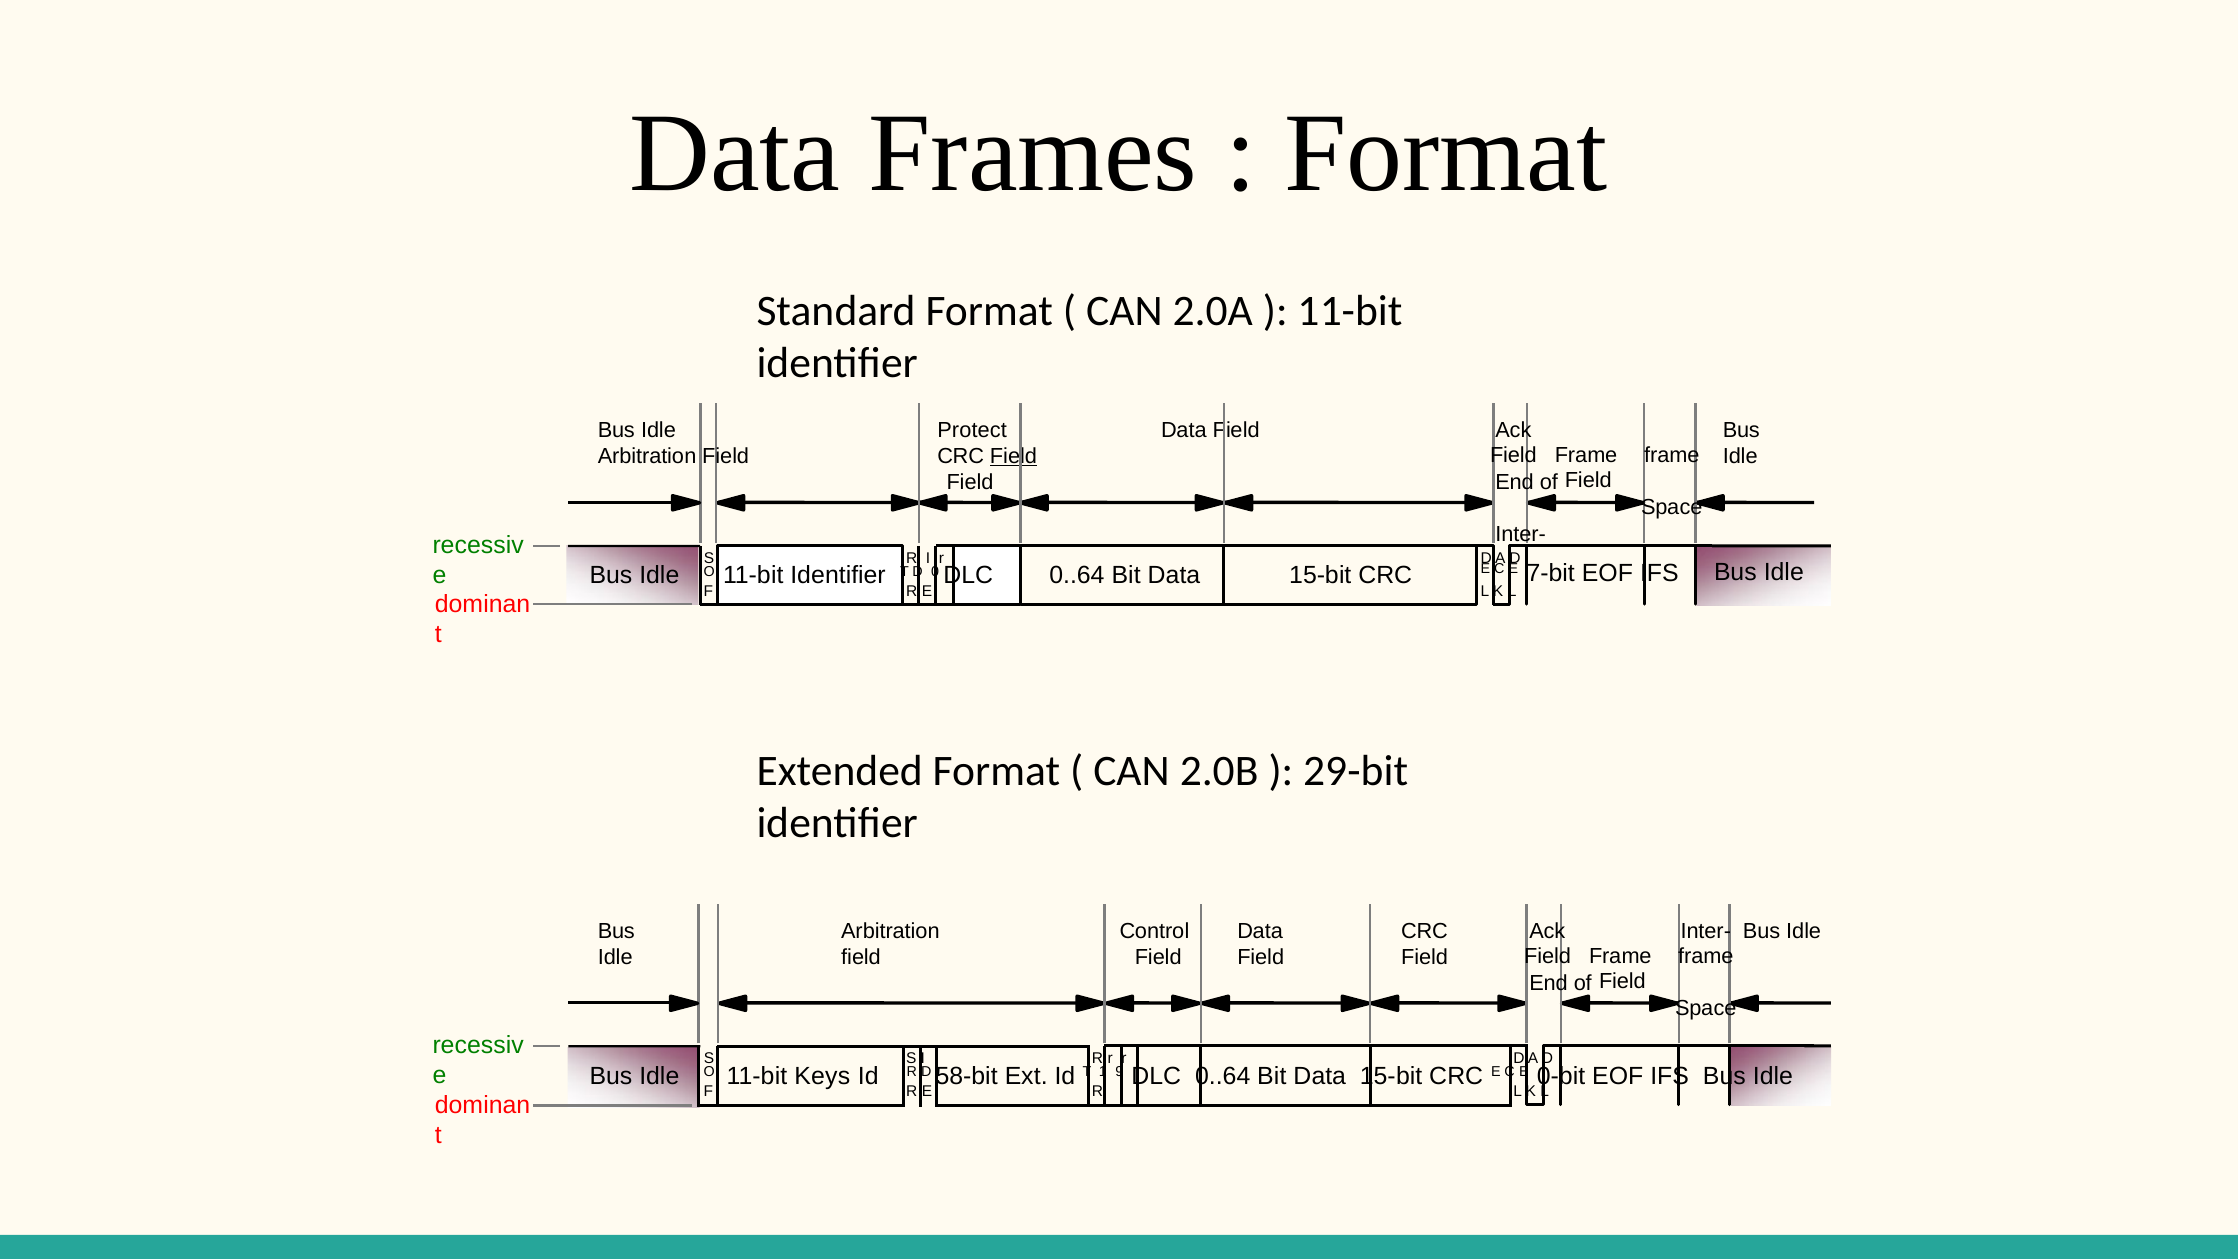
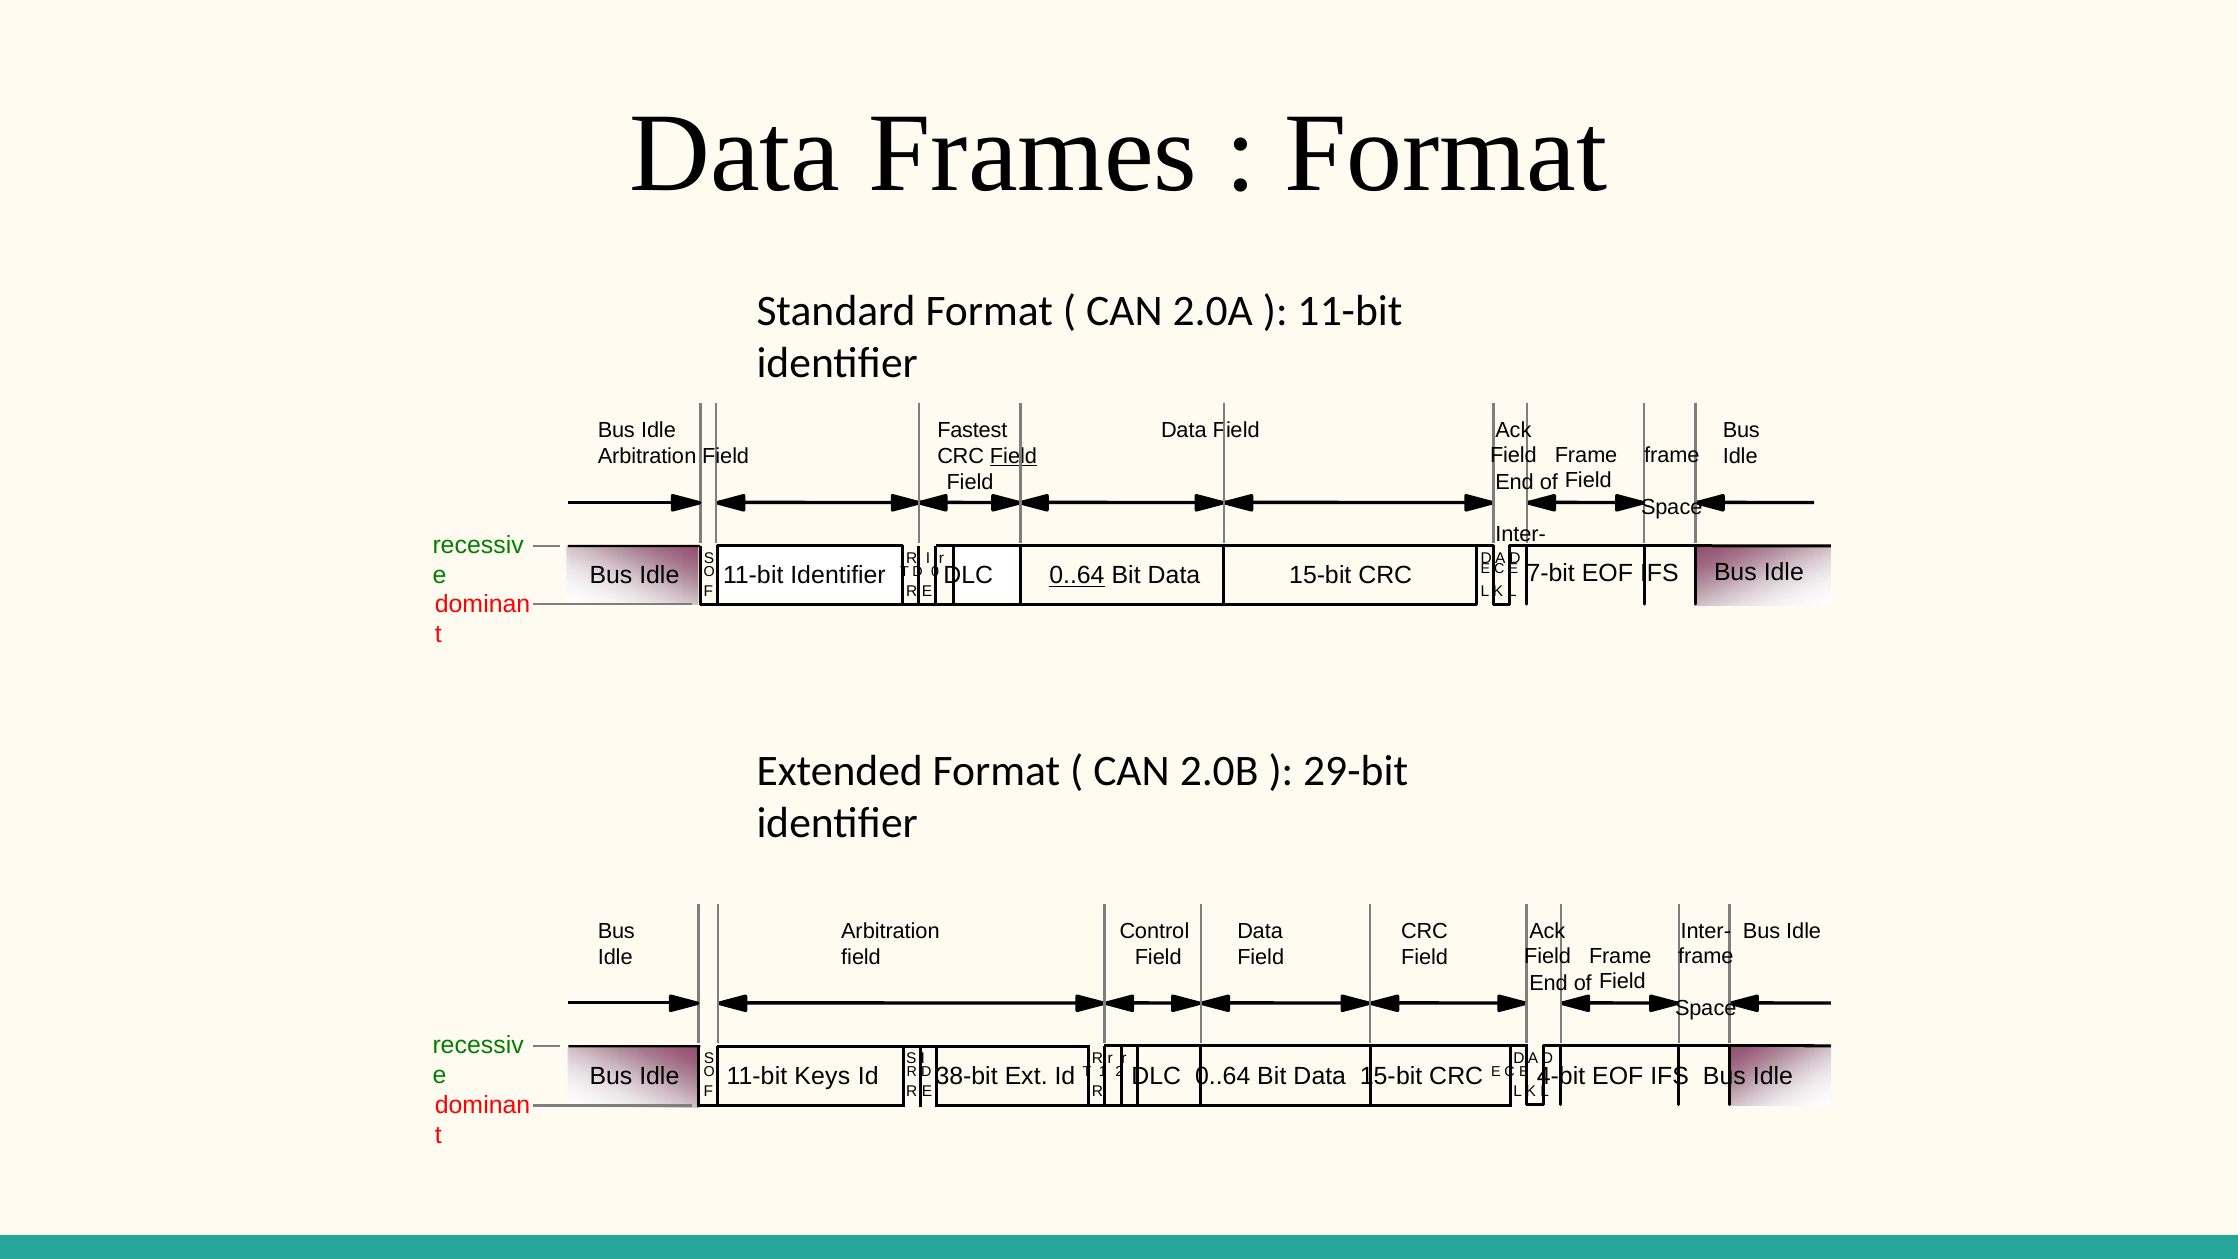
Protect: Protect -> Fastest
0..64 at (1077, 576) underline: none -> present
58-bit: 58-bit -> 38-bit
9: 9 -> 2
0-bit: 0-bit -> 4-bit
